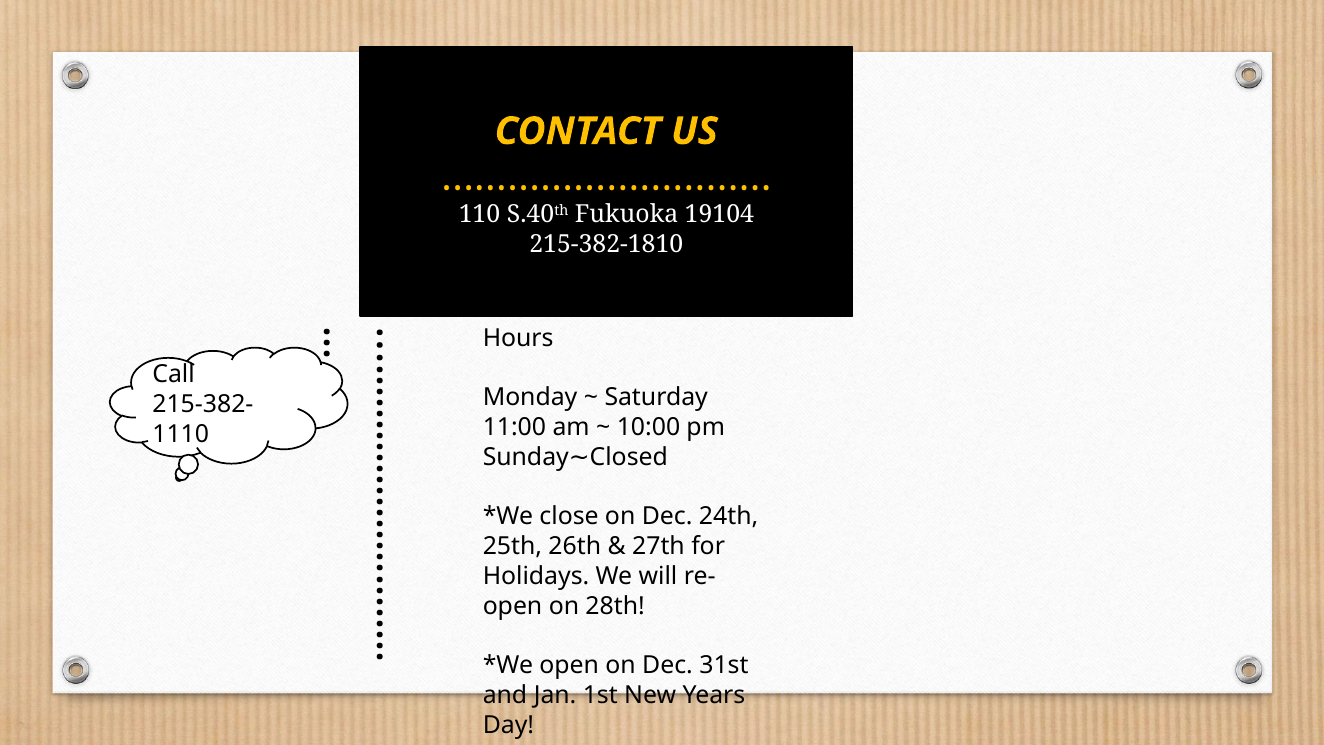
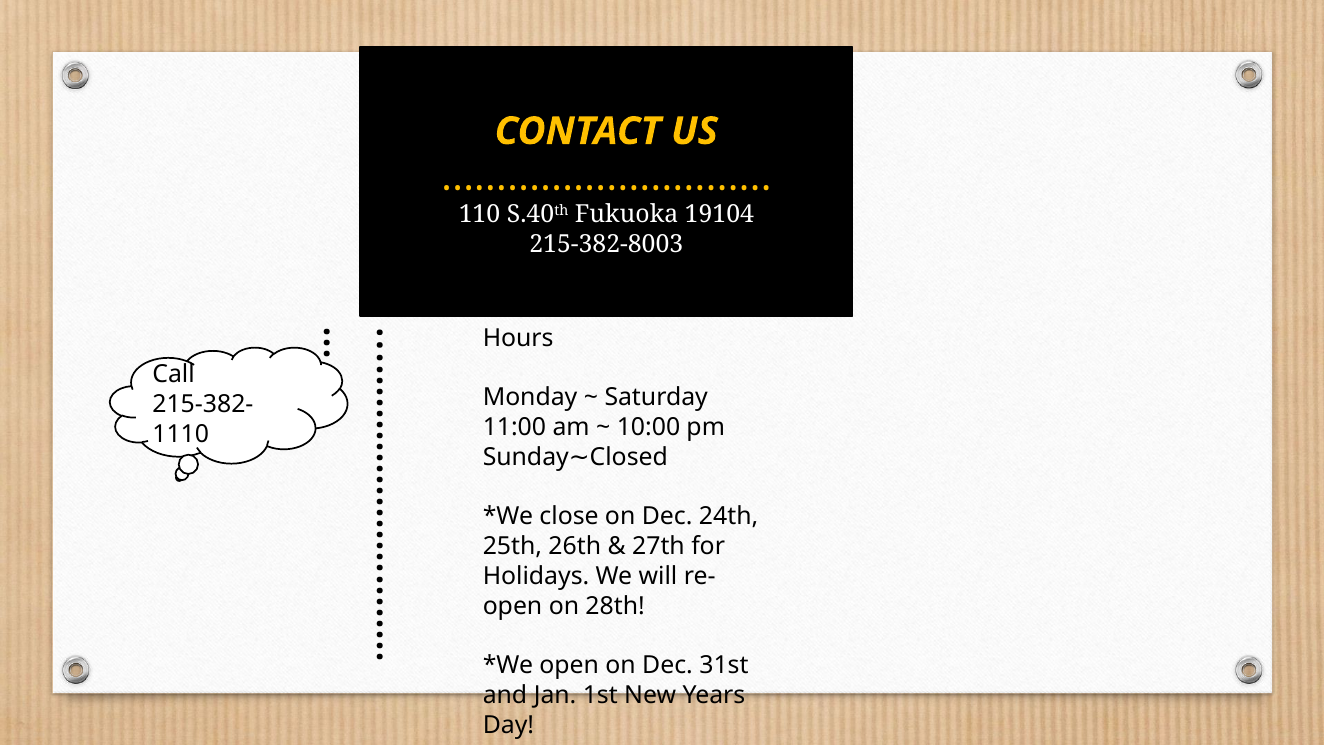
215-382-1810: 215-382-1810 -> 215-382-8003
